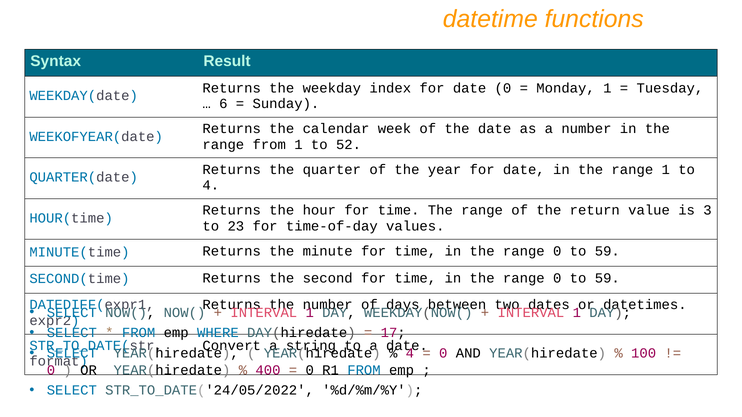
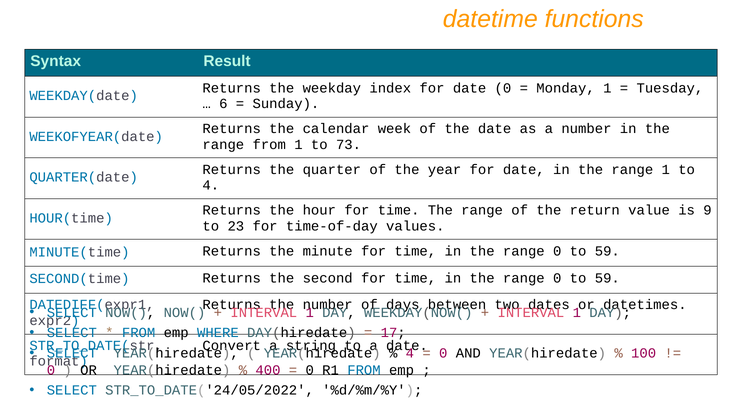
52: 52 -> 73
3: 3 -> 9
